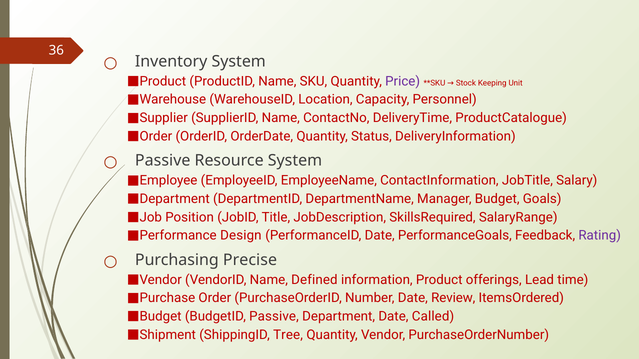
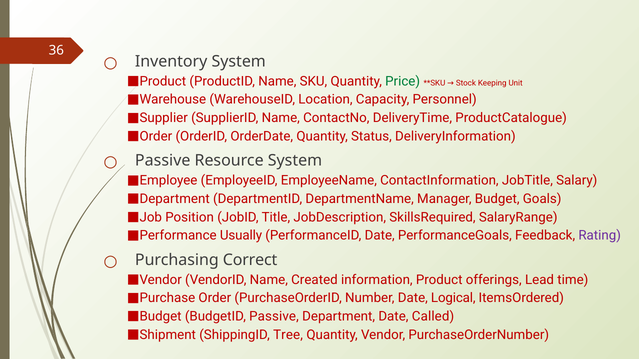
Price colour: purple -> green
Design: Design -> Usually
Precise: Precise -> Correct
Defined: Defined -> Created
Review: Review -> Logical
